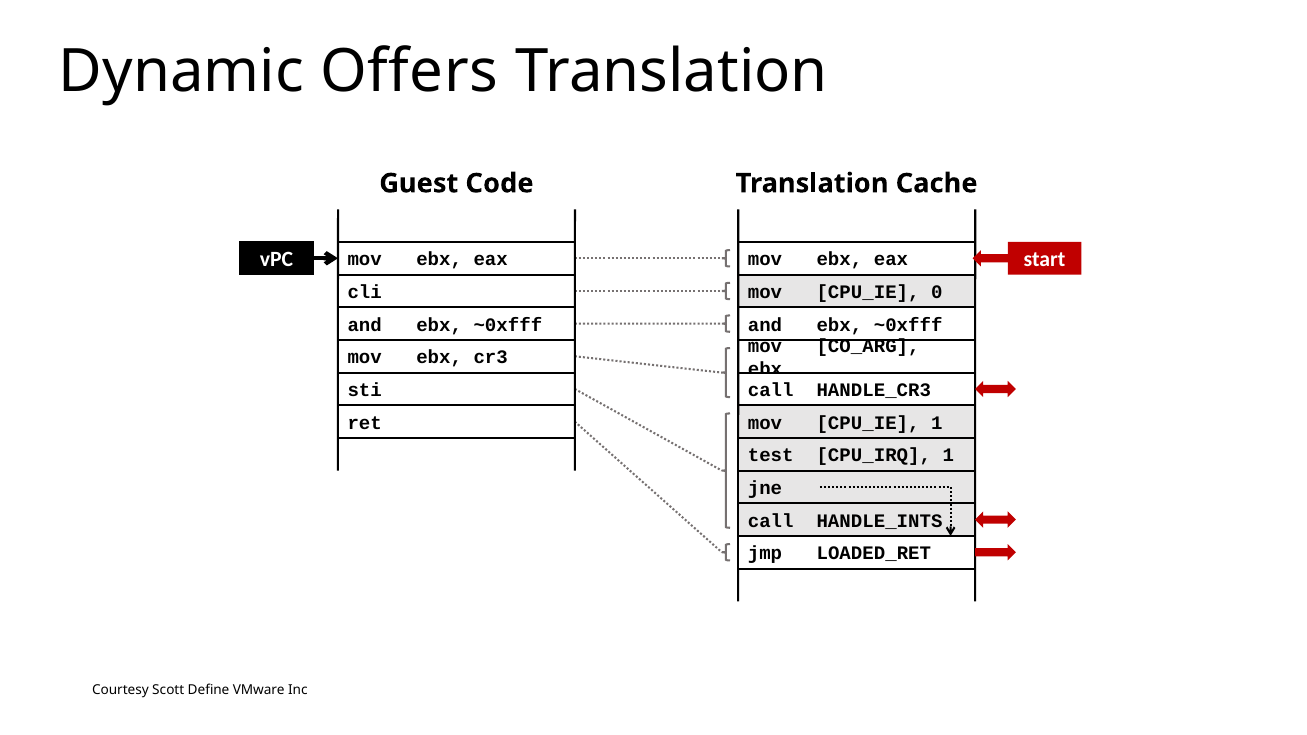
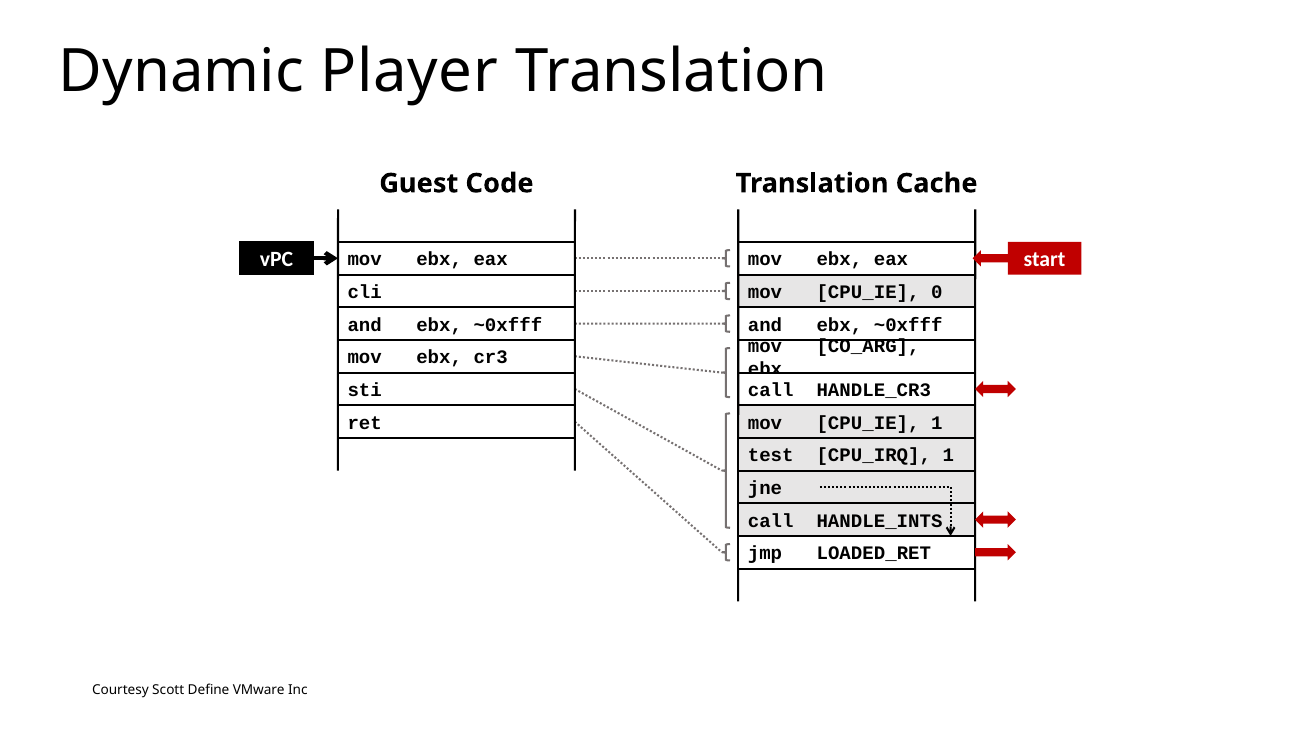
Offers: Offers -> Player
